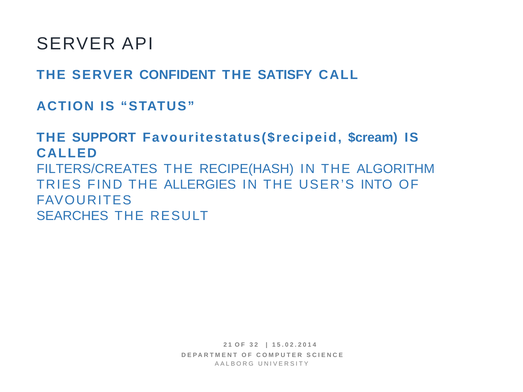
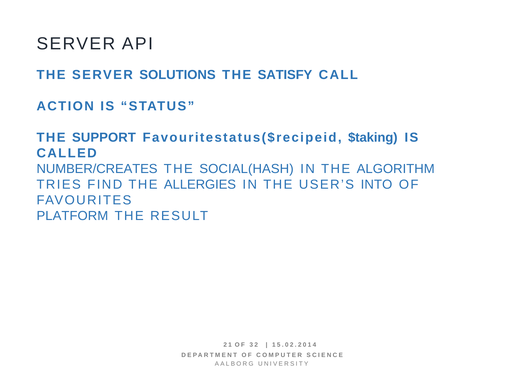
CONFIDENT: CONFIDENT -> SOLUTIONS
$cream: $cream -> $taking
FILTERS/CREATES: FILTERS/CREATES -> NUMBER/CREATES
RECIPE(HASH: RECIPE(HASH -> SOCIAL(HASH
SEARCHES: SEARCHES -> PLATFORM
